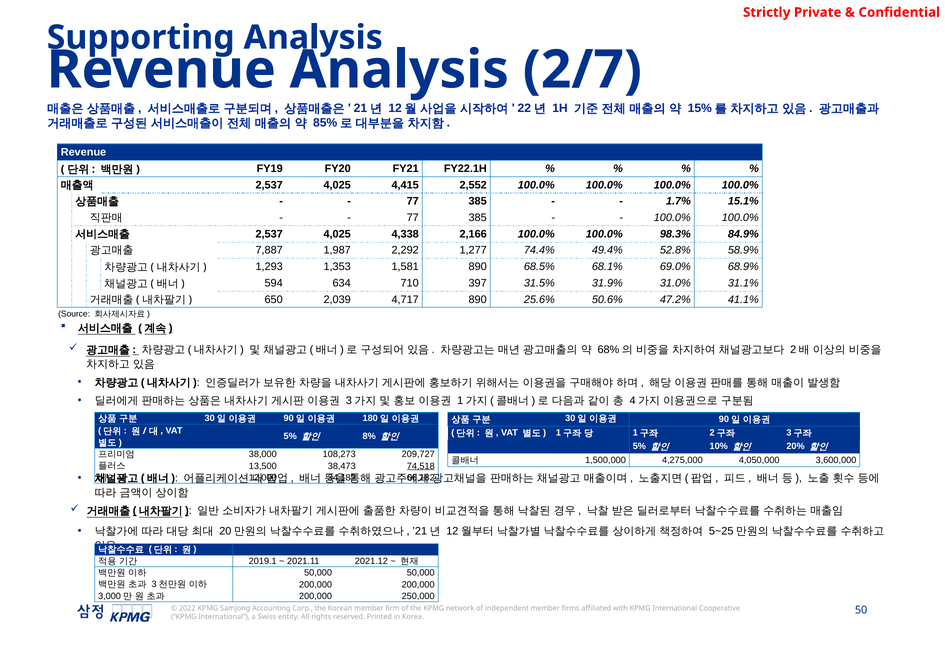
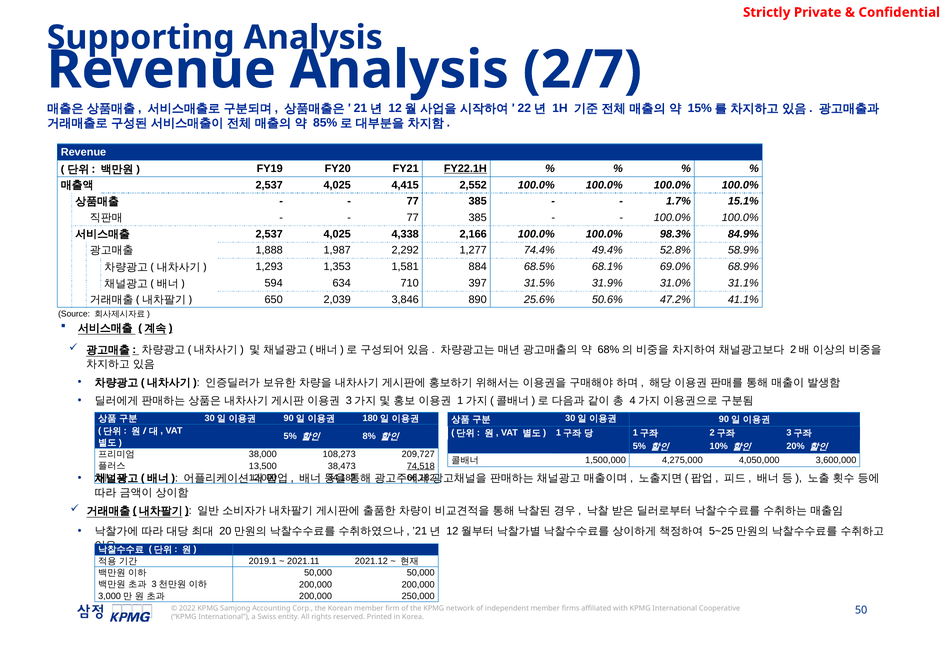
FY22.1H underline: none -> present
7,887: 7,887 -> 1,888
1,581 890: 890 -> 884
4,717: 4,717 -> 3,846
